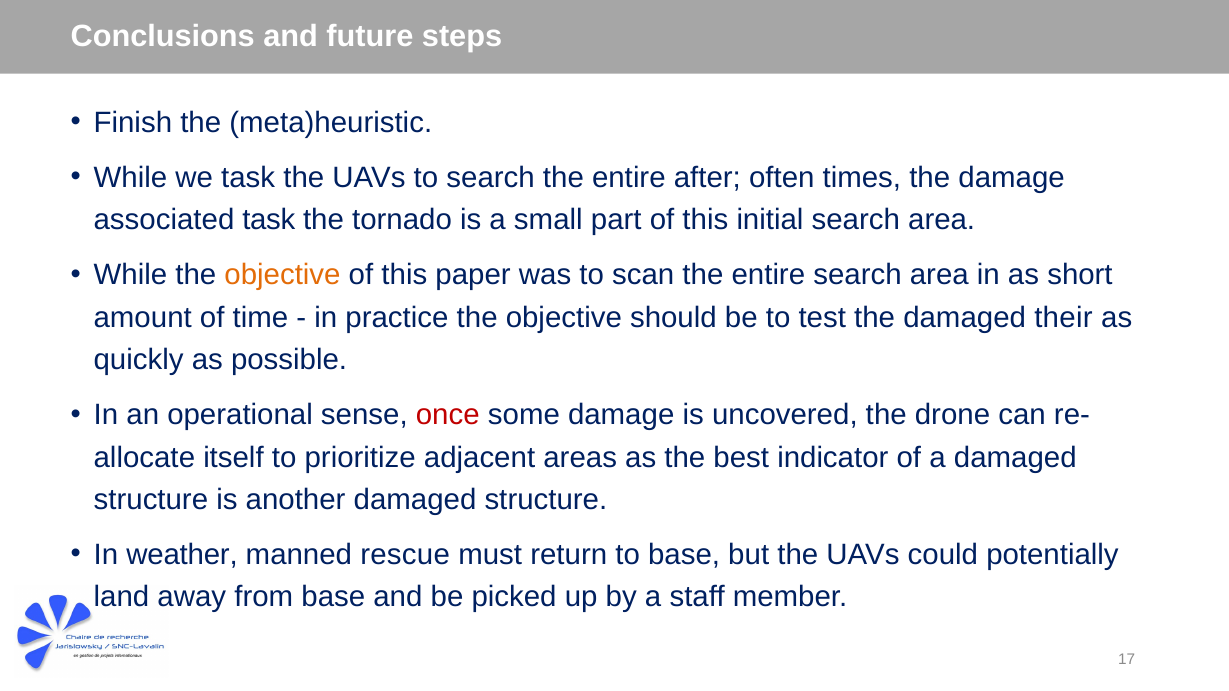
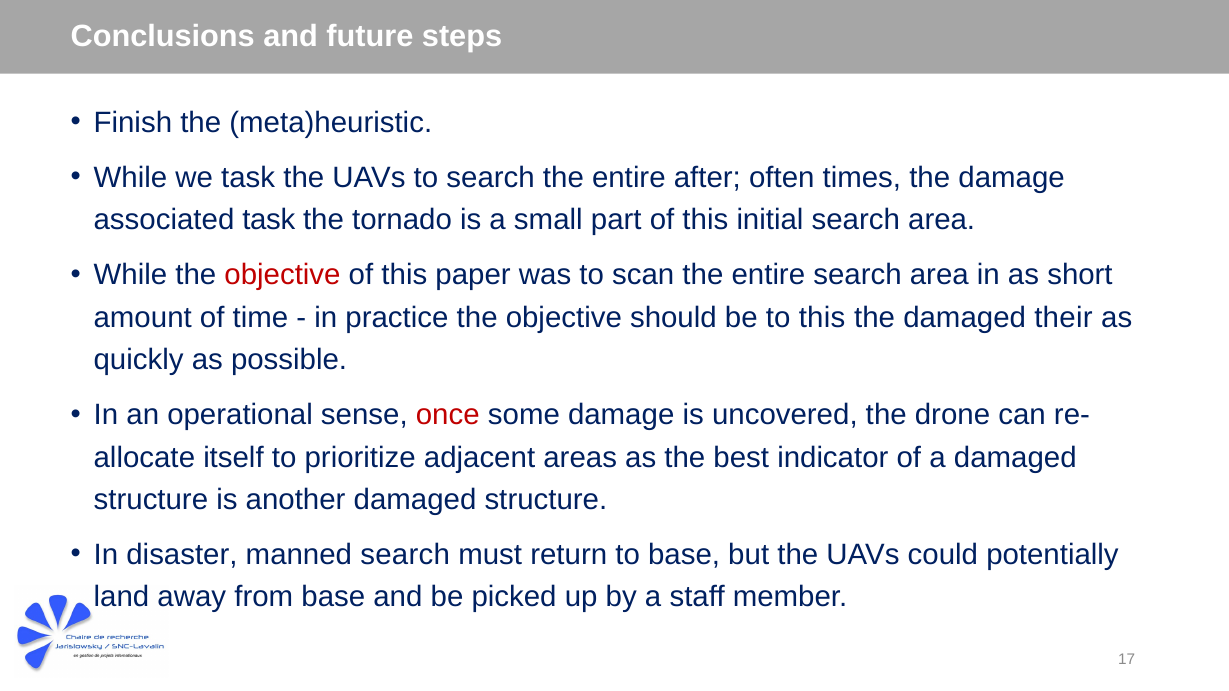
objective at (282, 275) colour: orange -> red
to test: test -> this
weather: weather -> disaster
manned rescue: rescue -> search
